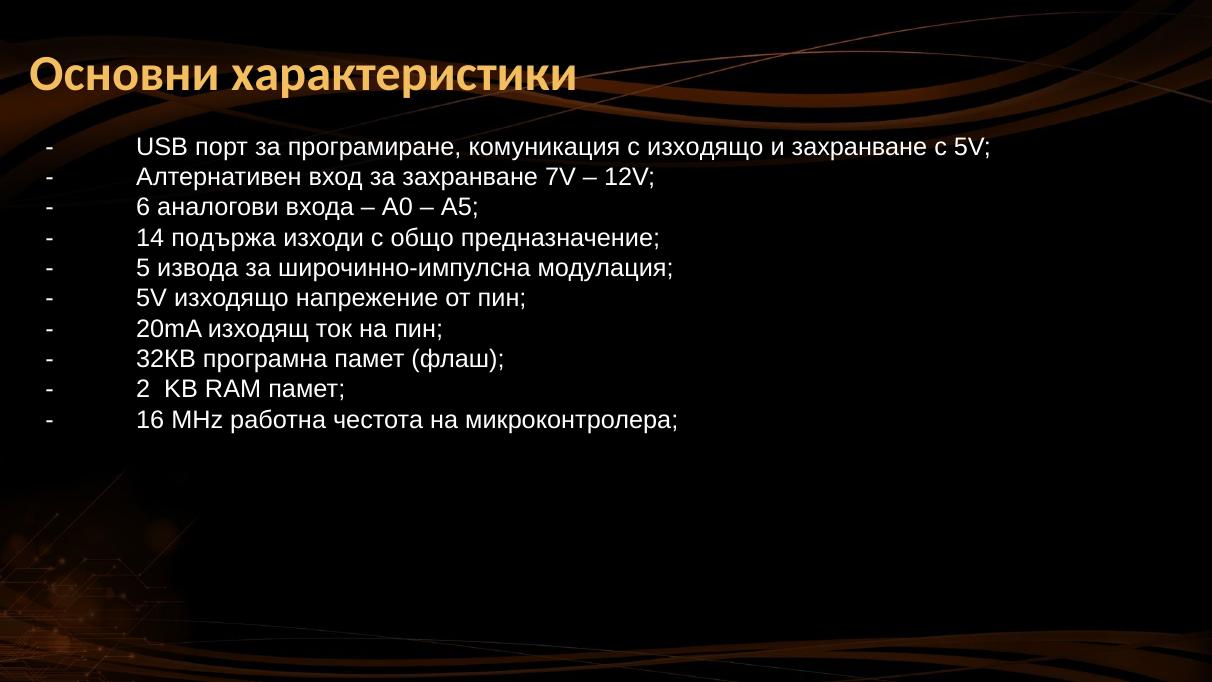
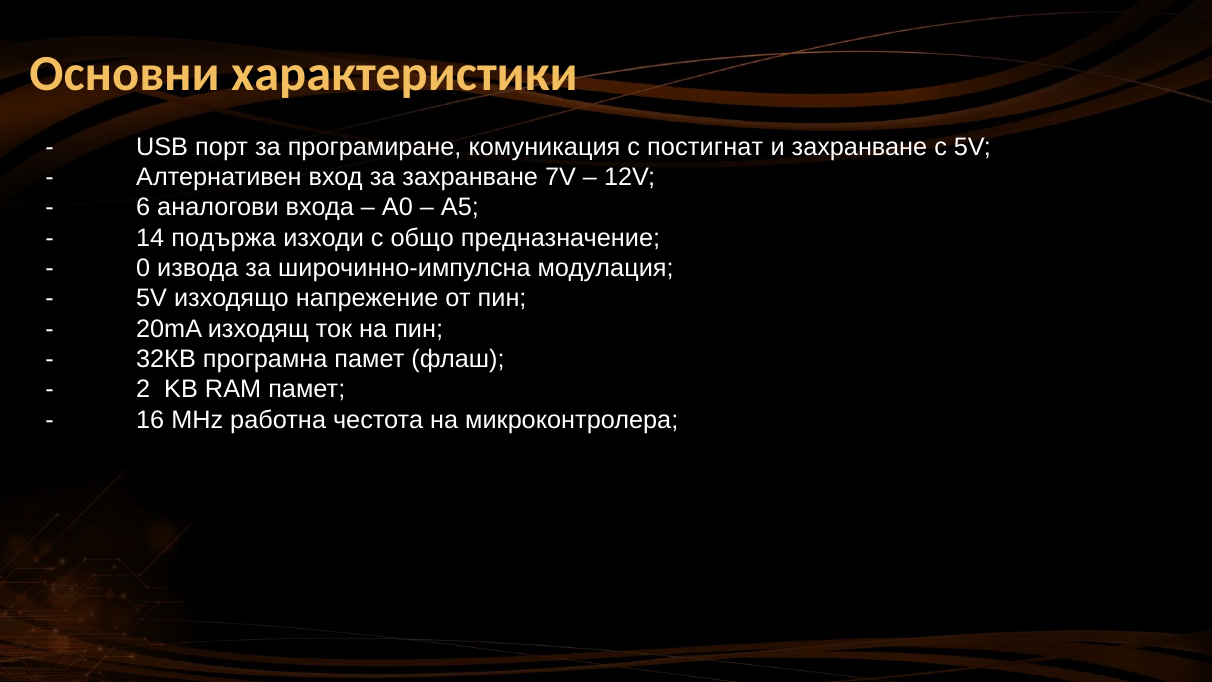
с изходящо: изходящо -> постигнат
5: 5 -> 0
